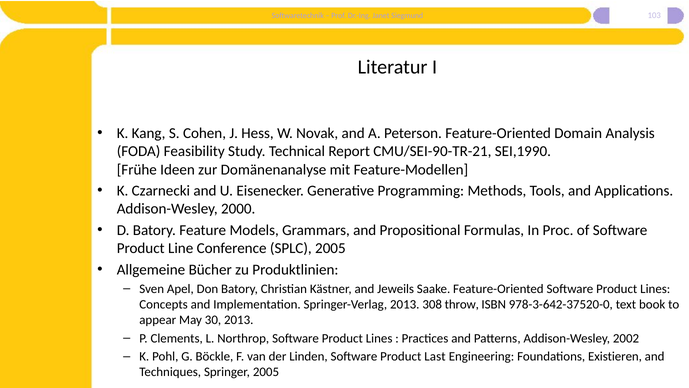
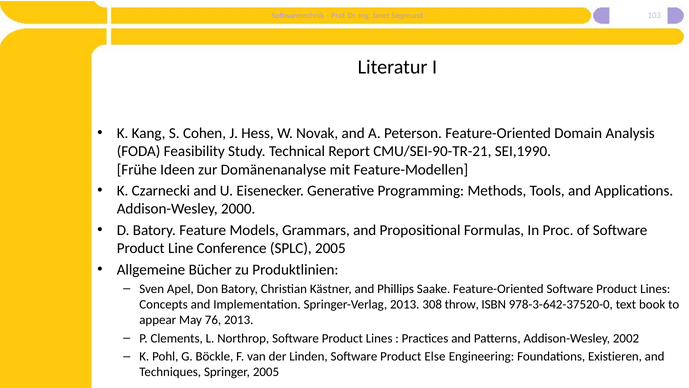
Jeweils: Jeweils -> Phillips
30: 30 -> 76
Last: Last -> Else
